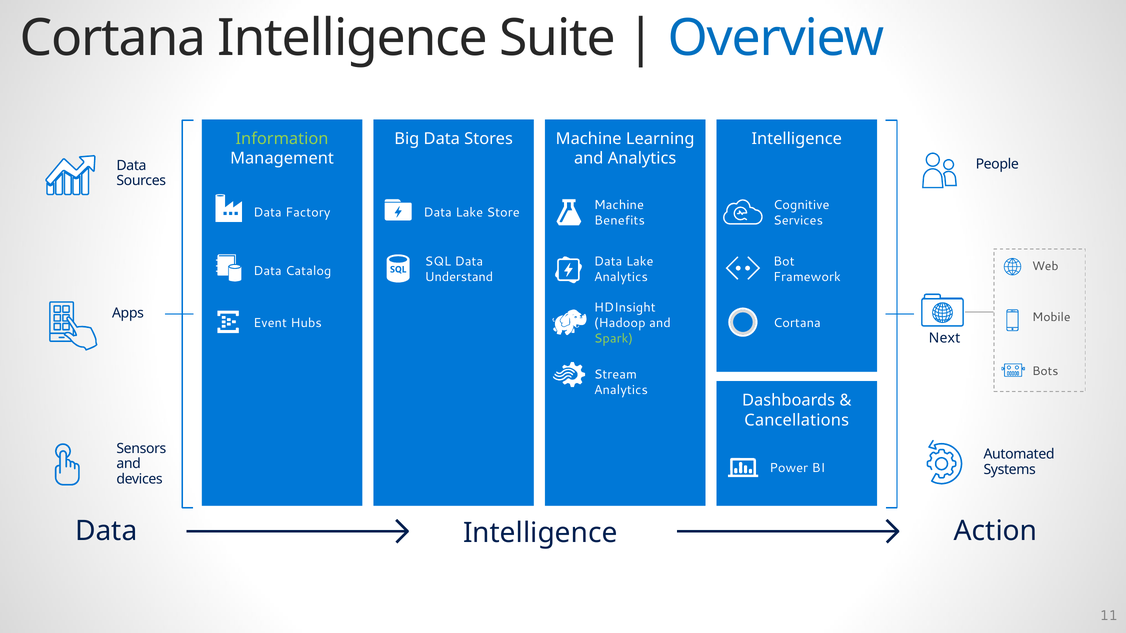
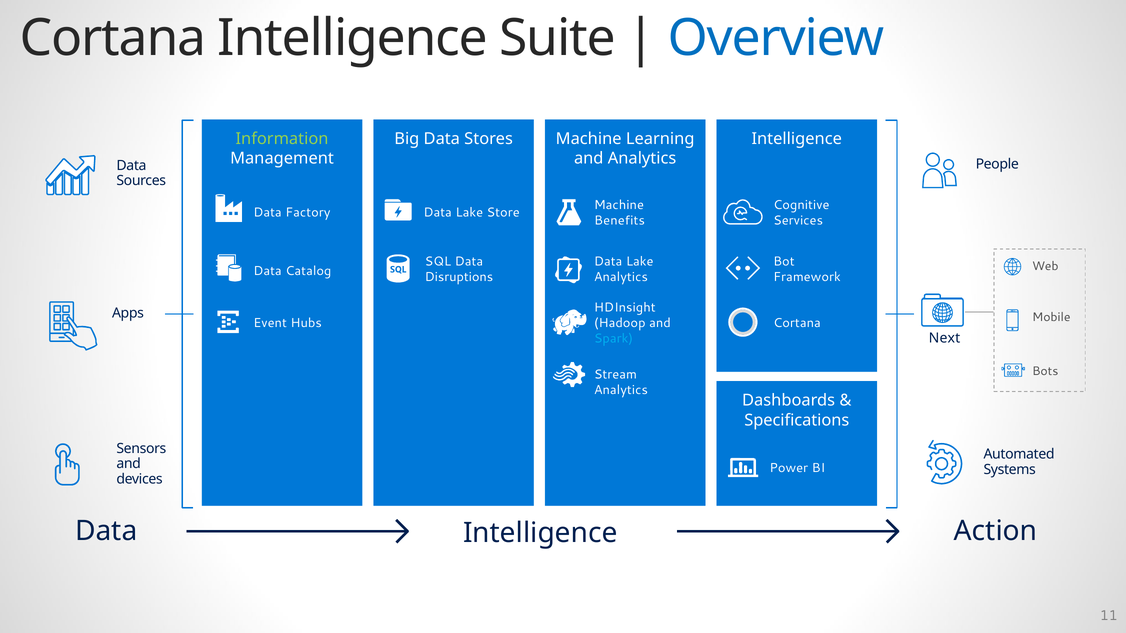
Understand: Understand -> Disruptions
Spark colour: light green -> light blue
Cancellations: Cancellations -> Specifications
